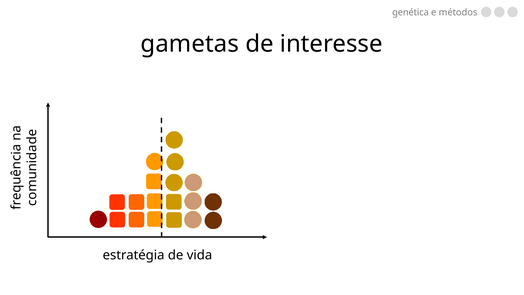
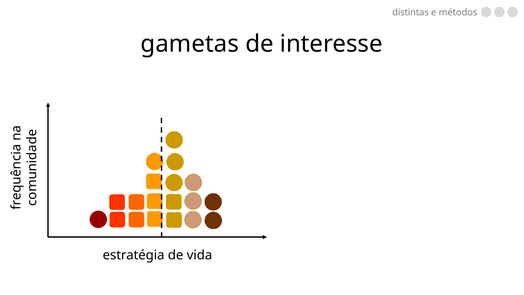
genética: genética -> distintas
